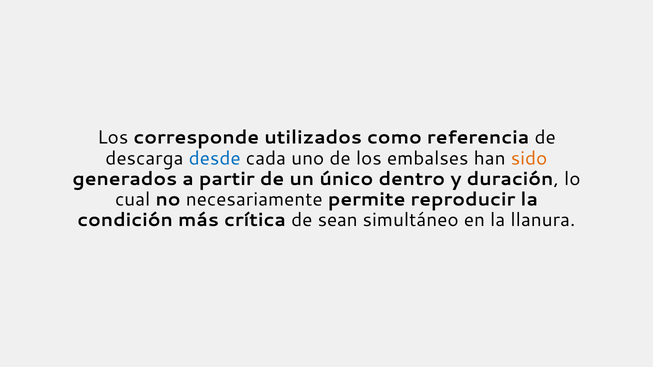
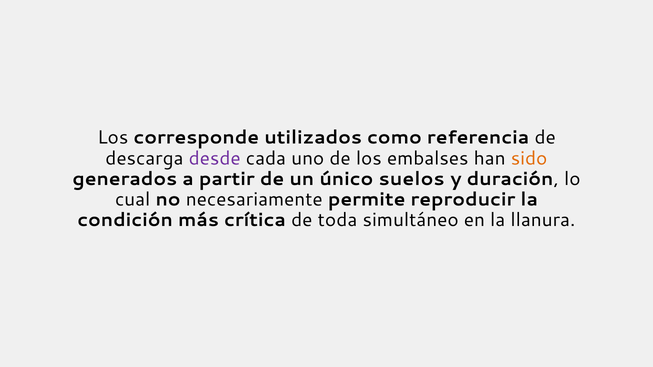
desde colour: blue -> purple
dentro: dentro -> suelos
sean: sean -> toda
